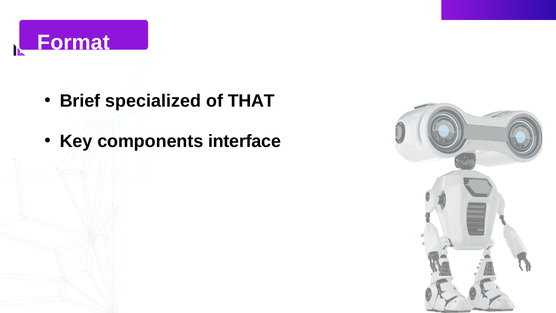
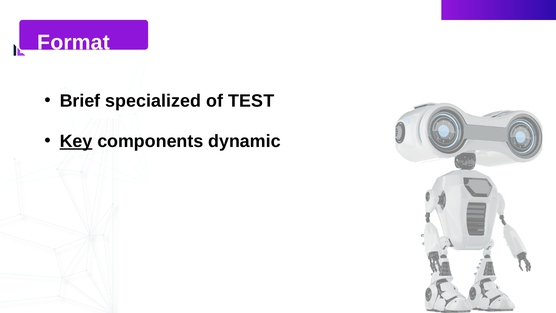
THAT: THAT -> TEST
Key underline: none -> present
interface: interface -> dynamic
